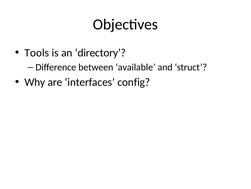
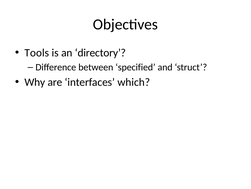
available: available -> specified
config: config -> which
